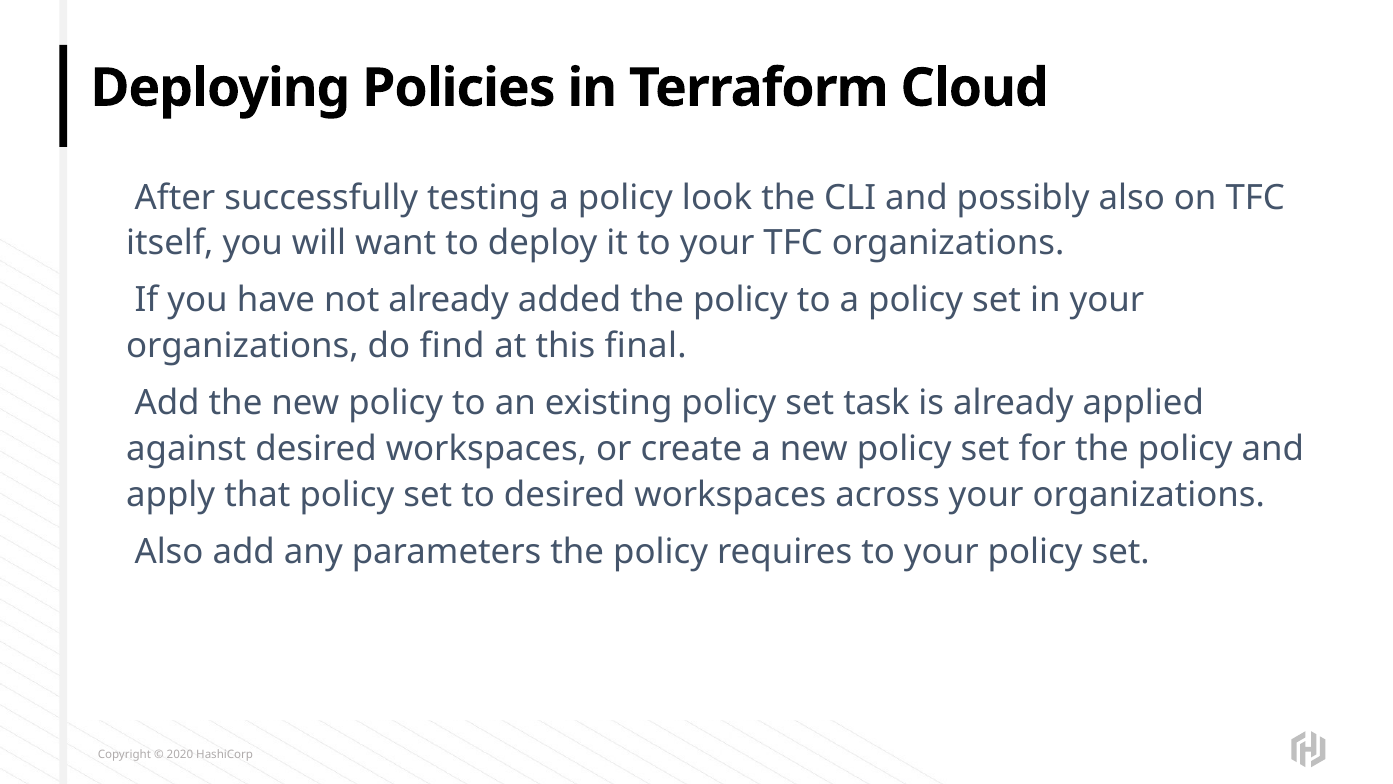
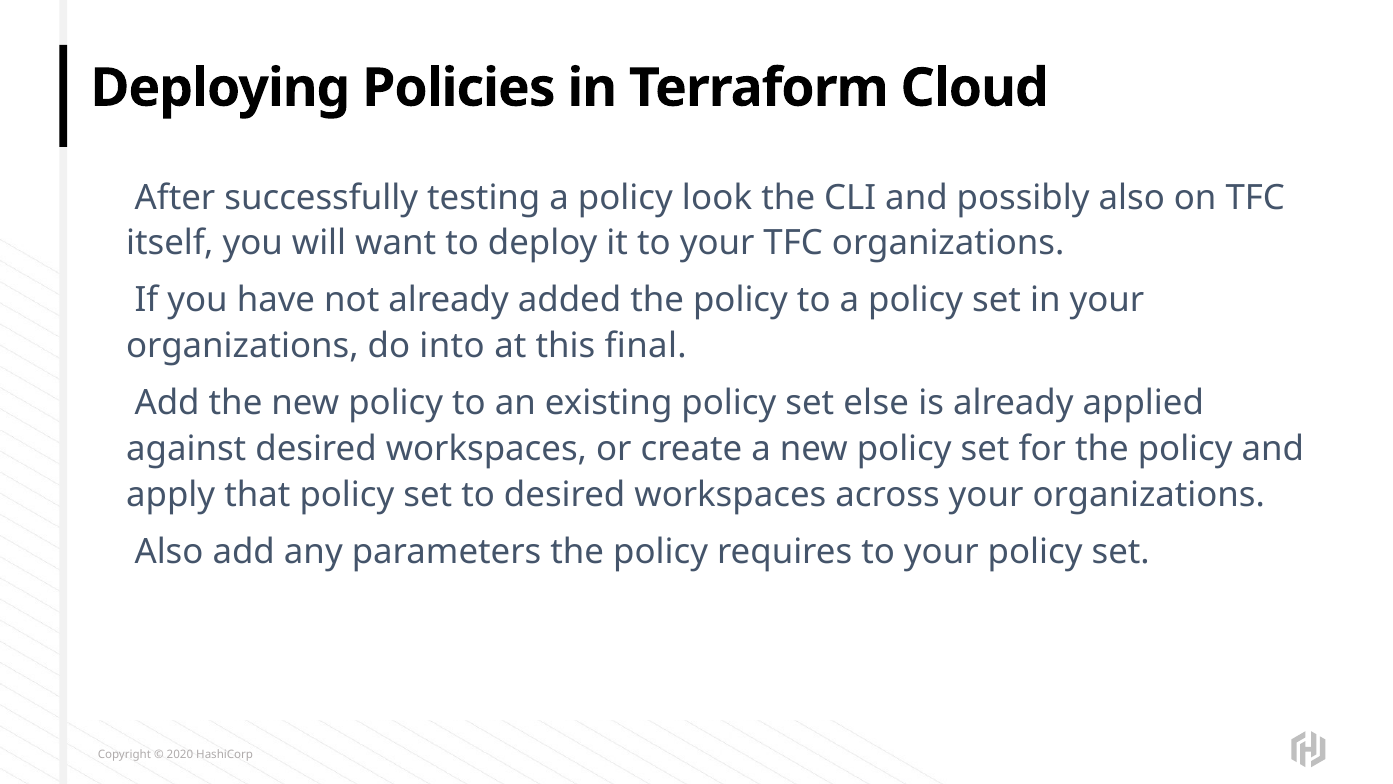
find: find -> into
task: task -> else
